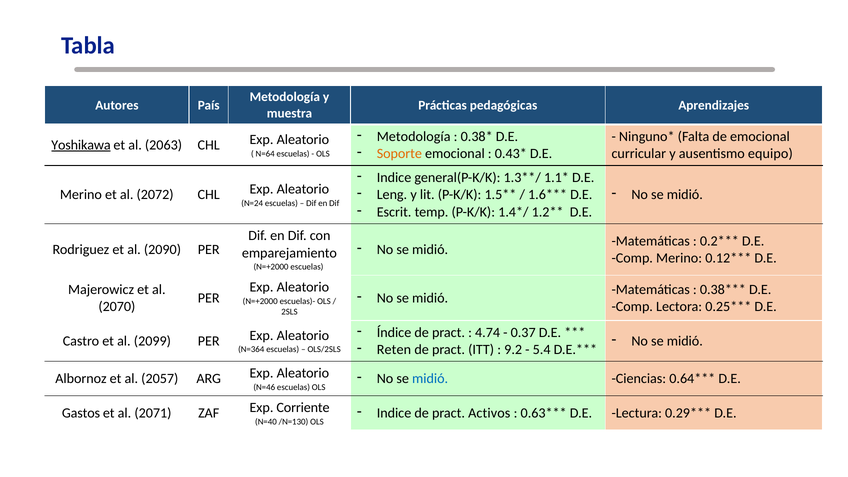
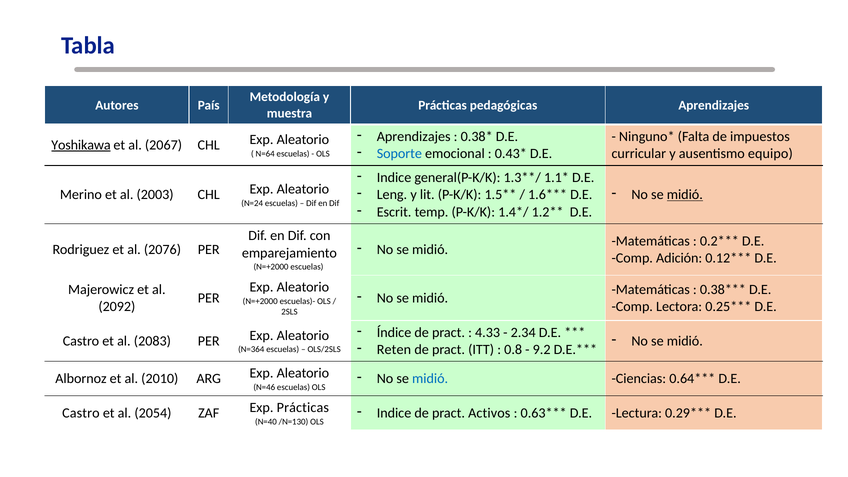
Metodología at (414, 136): Metodología -> Aprendizajes
de emocional: emocional -> impuestos
2063: 2063 -> 2067
Soporte colour: orange -> blue
midió at (685, 195) underline: none -> present
2072: 2072 -> 2003
2090: 2090 -> 2076
Comp Merino: Merino -> Adición
2070: 2070 -> 2092
4.74: 4.74 -> 4.33
0.37: 0.37 -> 2.34
2099: 2099 -> 2083
9.2: 9.2 -> 0.8
5.4: 5.4 -> 9.2
2057: 2057 -> 2010
Gastos at (81, 413): Gastos -> Castro
2071: 2071 -> 2054
Exp Corriente: Corriente -> Prácticas
